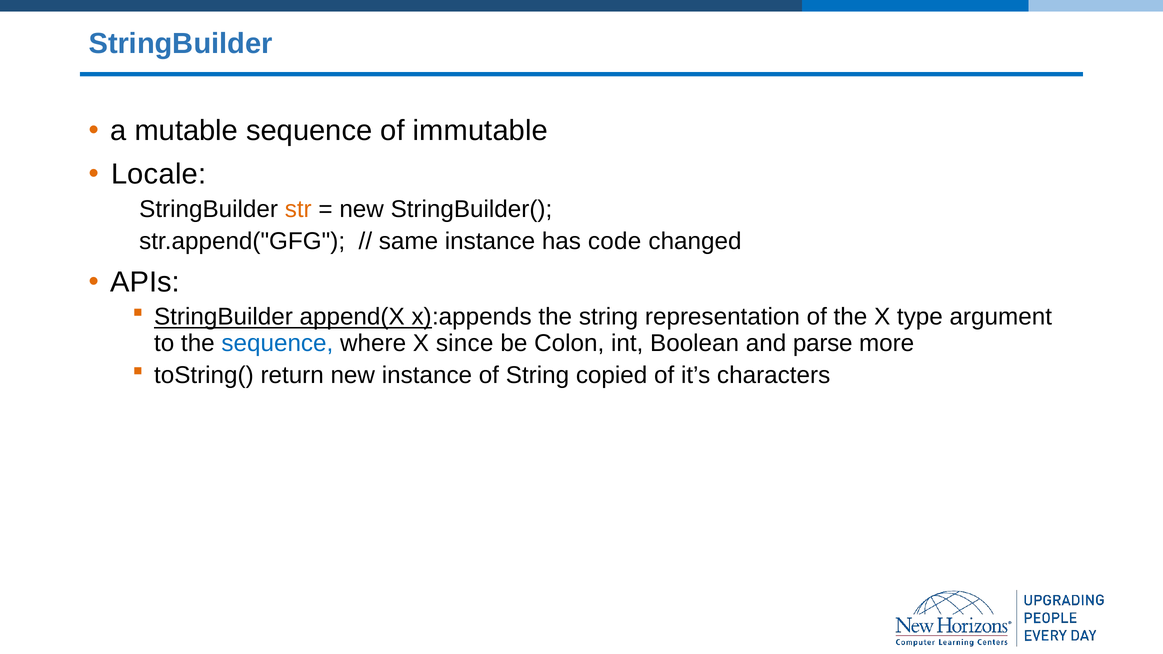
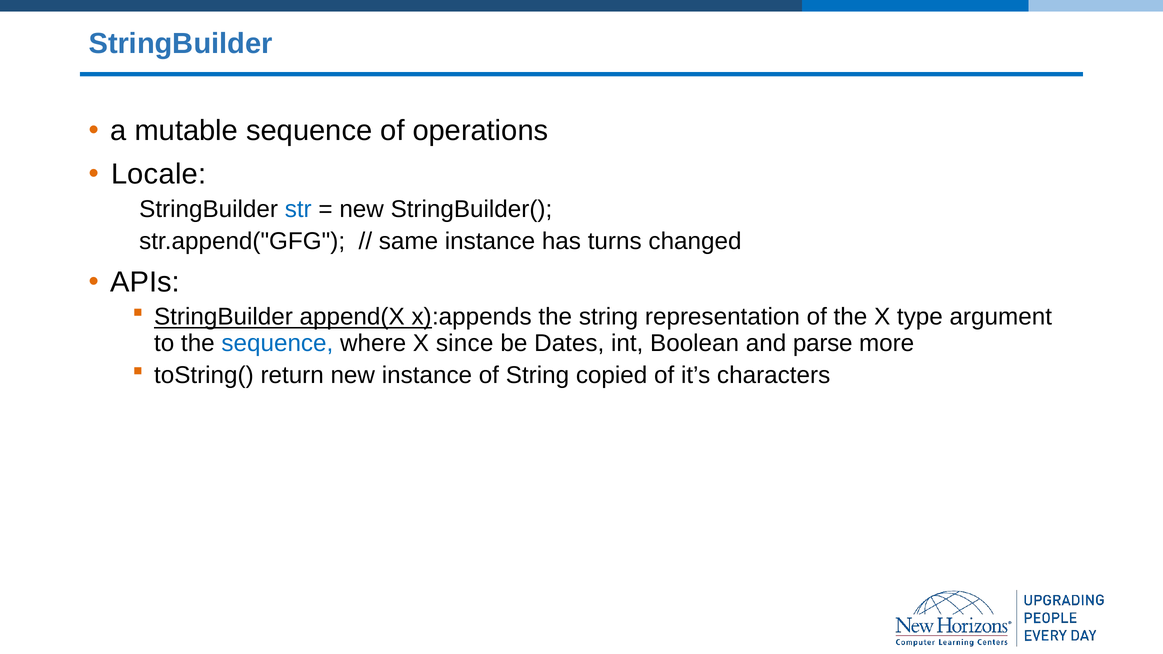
immutable: immutable -> operations
str colour: orange -> blue
code: code -> turns
Colon: Colon -> Dates
